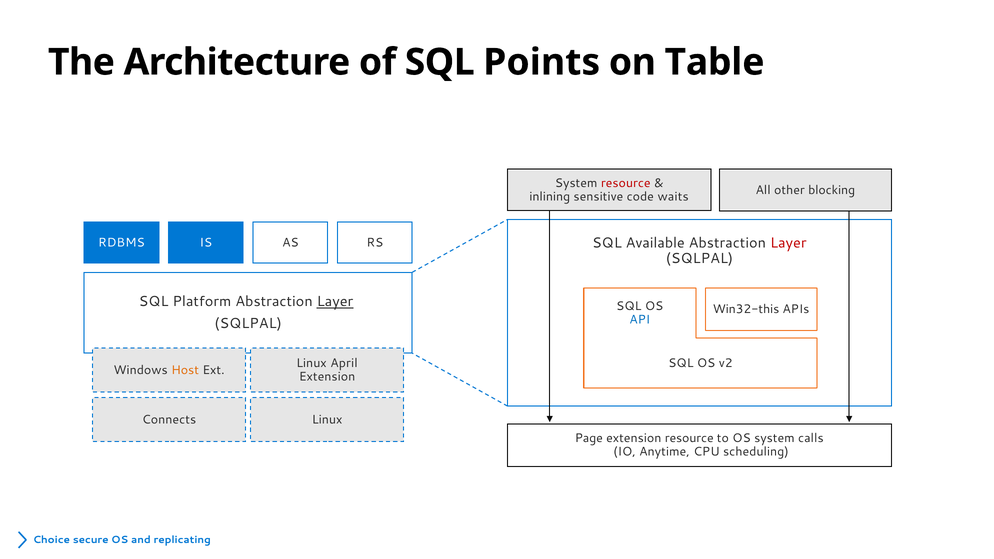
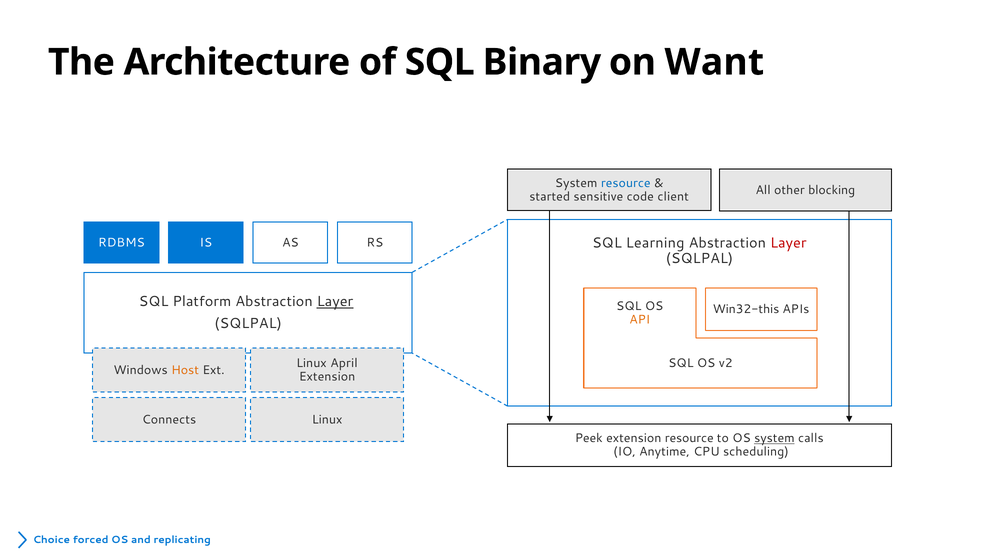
Points: Points -> Binary
Table: Table -> Want
resource at (626, 183) colour: red -> blue
inlining: inlining -> started
waits: waits -> client
Available: Available -> Learning
API colour: blue -> orange
Page: Page -> Peek
system at (774, 438) underline: none -> present
secure: secure -> forced
